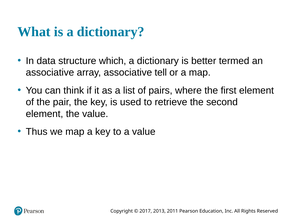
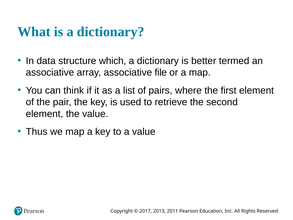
tell: tell -> file
